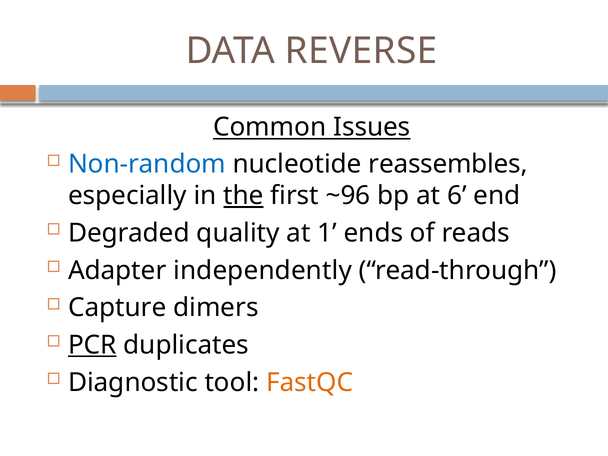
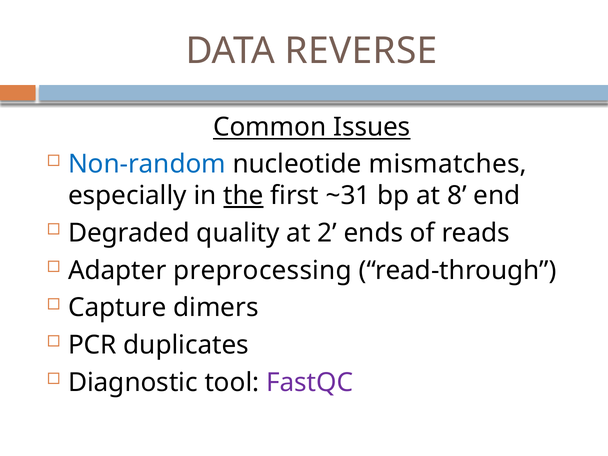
reassembles: reassembles -> mismatches
~96: ~96 -> ~31
6: 6 -> 8
1: 1 -> 2
independently: independently -> preprocessing
PCR underline: present -> none
FastQC colour: orange -> purple
